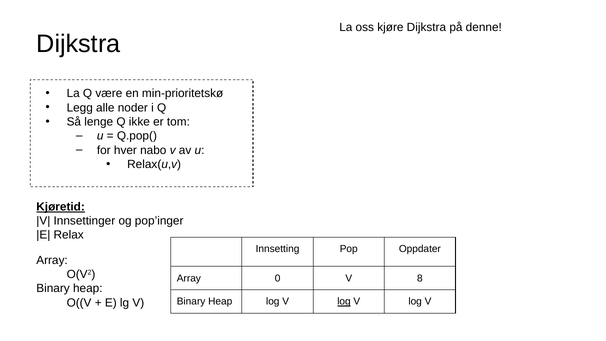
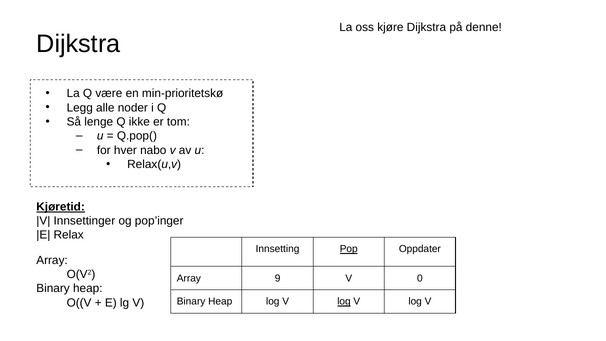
Pop underline: none -> present
0: 0 -> 9
8: 8 -> 0
